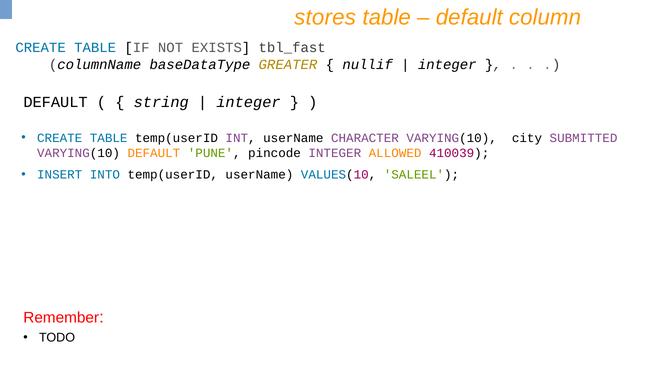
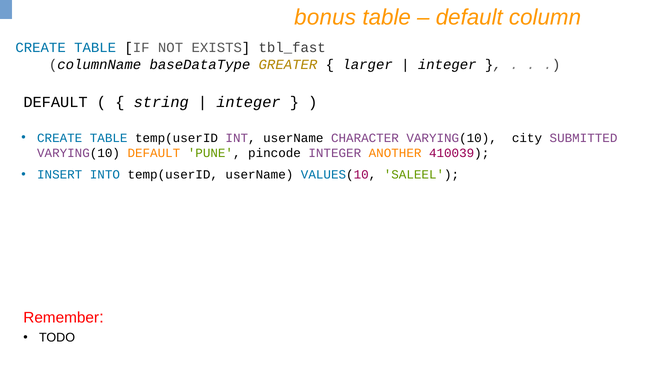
stores: stores -> bonus
nullif: nullif -> larger
ALLOWED: ALLOWED -> ANOTHER
